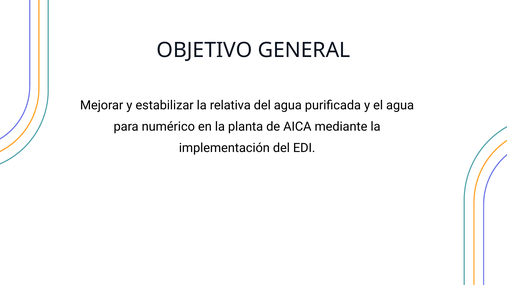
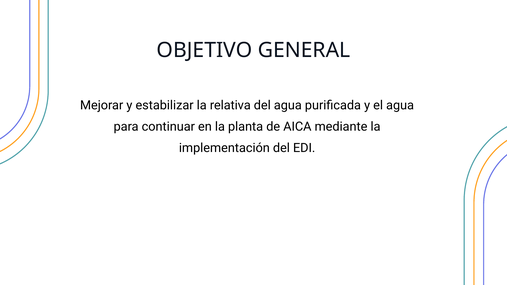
numérico: numérico -> continuar
